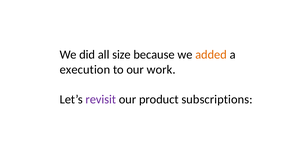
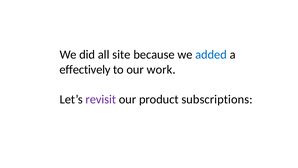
size: size -> site
added colour: orange -> blue
execution: execution -> effectively
